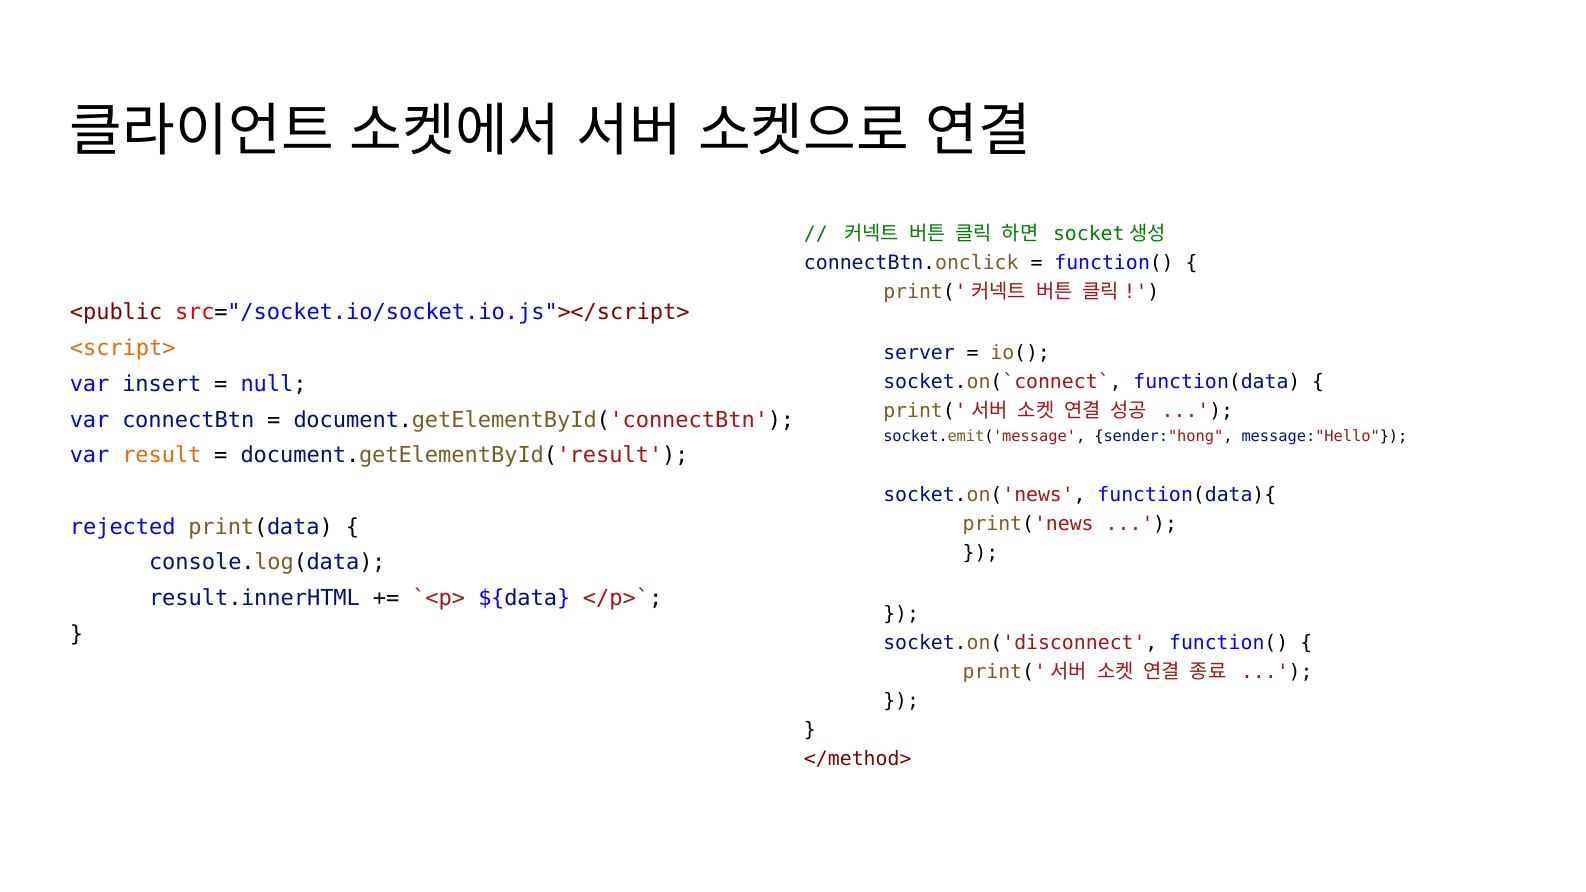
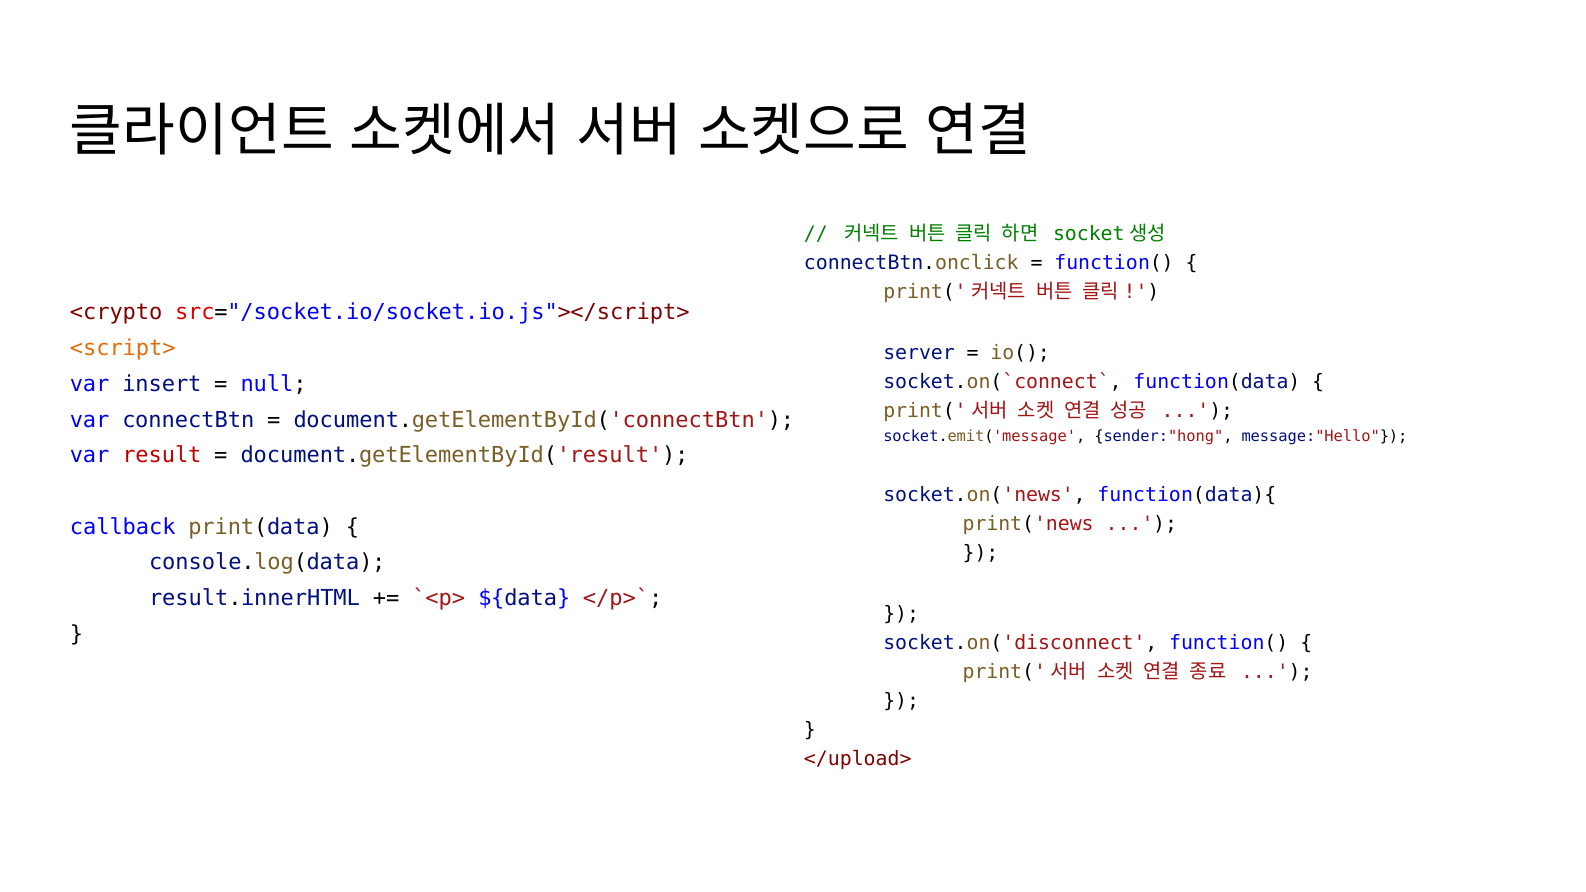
<public: <public -> <crypto
result colour: orange -> red
rejected: rejected -> callback
</method>: </method> -> </upload>
